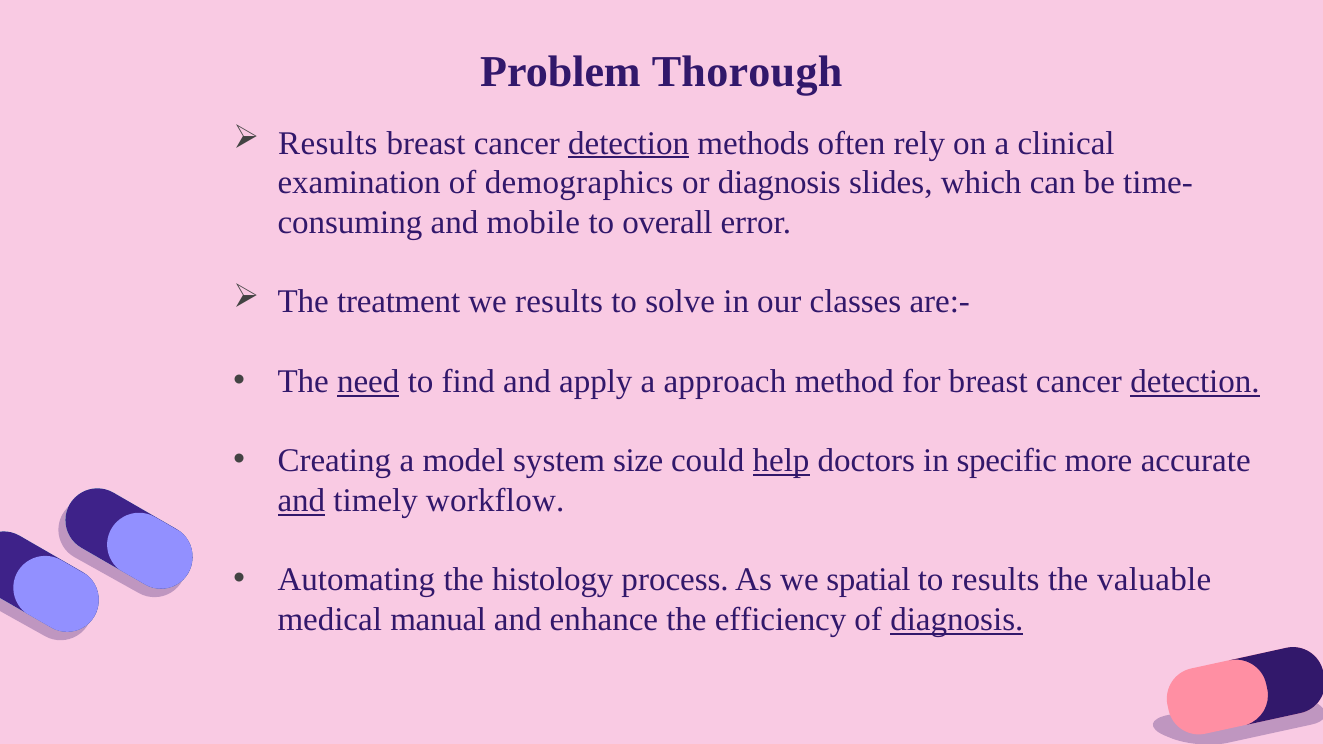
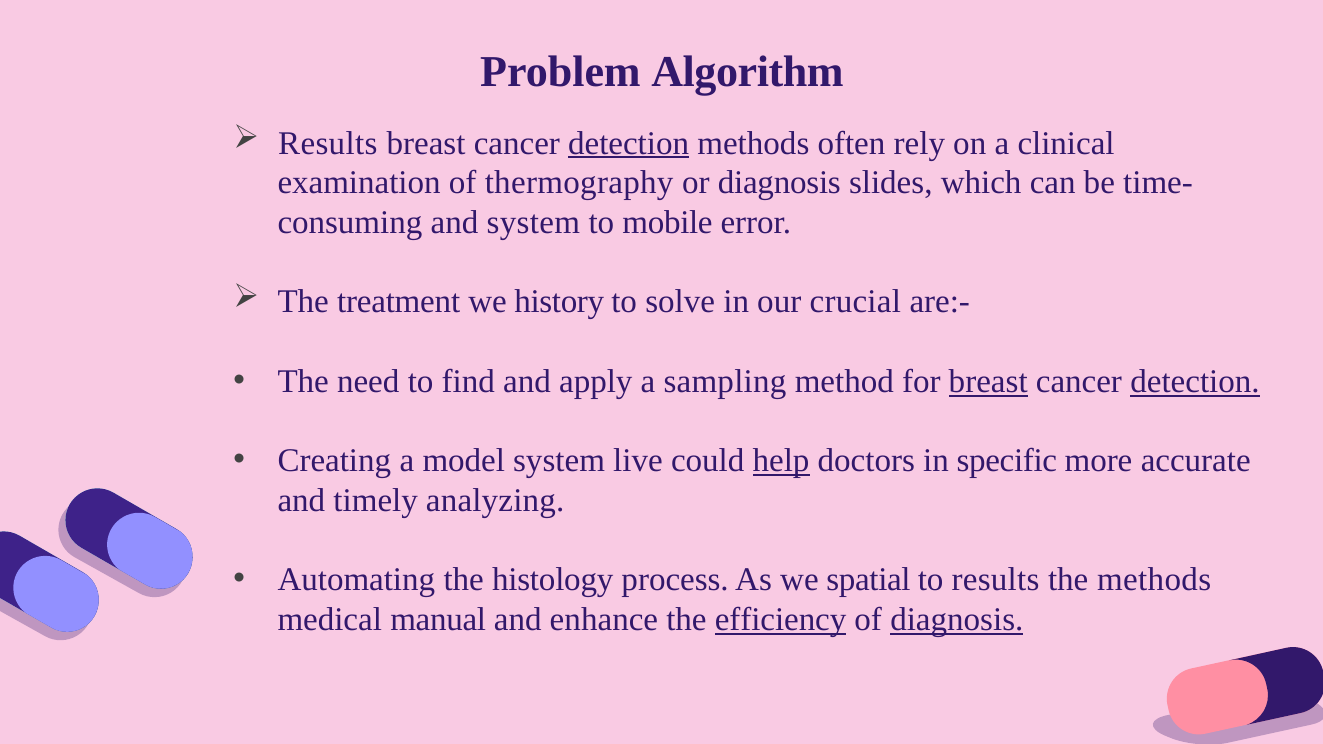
Thorough: Thorough -> Algorithm
demographics: demographics -> thermography
and mobile: mobile -> system
overall: overall -> mobile
we results: results -> history
classes: classes -> crucial
need underline: present -> none
approach: approach -> sampling
breast at (988, 381) underline: none -> present
size: size -> live
and at (301, 500) underline: present -> none
workflow: workflow -> analyzing
the valuable: valuable -> methods
efficiency underline: none -> present
